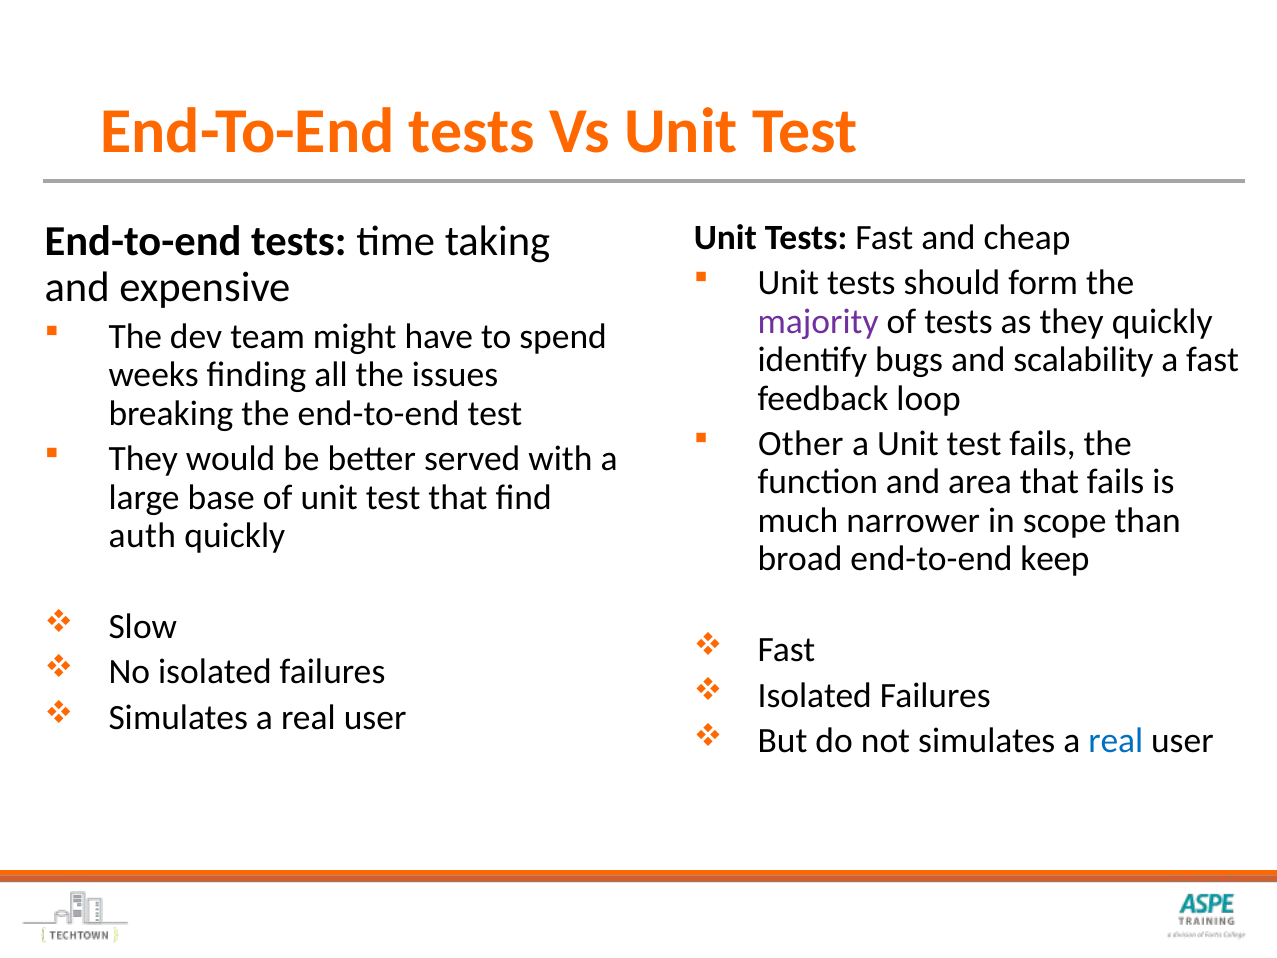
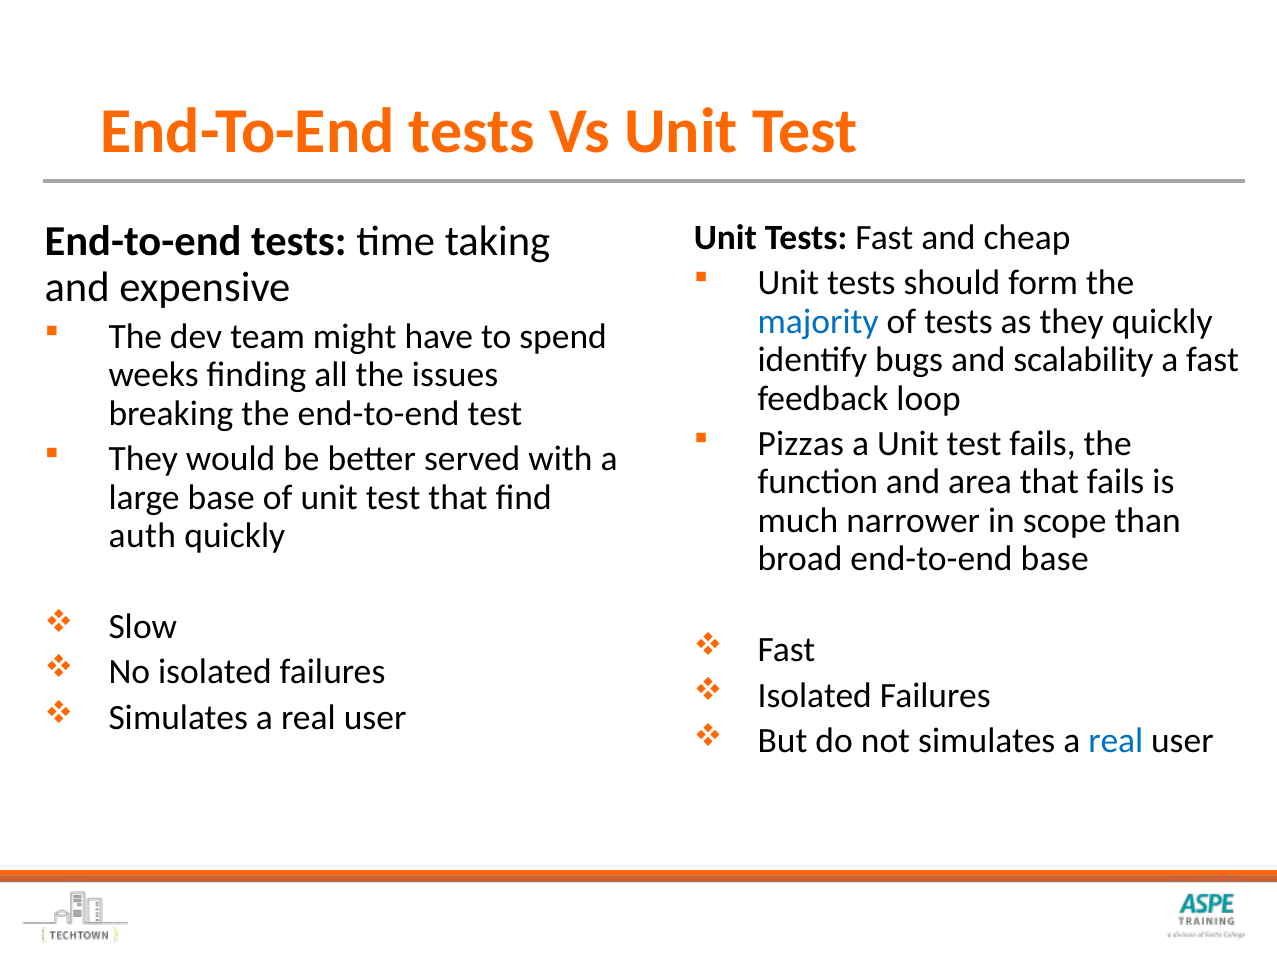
majority colour: purple -> blue
Other: Other -> Pizzas
end-to-end keep: keep -> base
